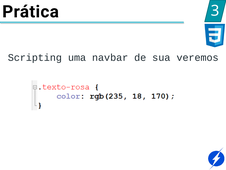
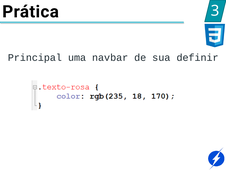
Scripting: Scripting -> Principal
veremos: veremos -> definir
